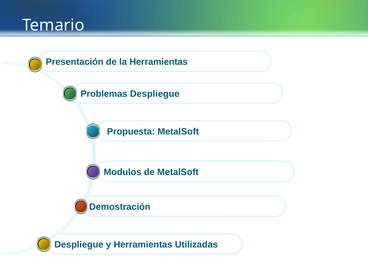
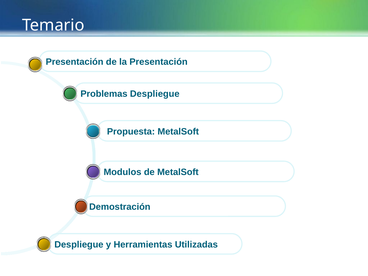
la Herramientas: Herramientas -> Presentación
